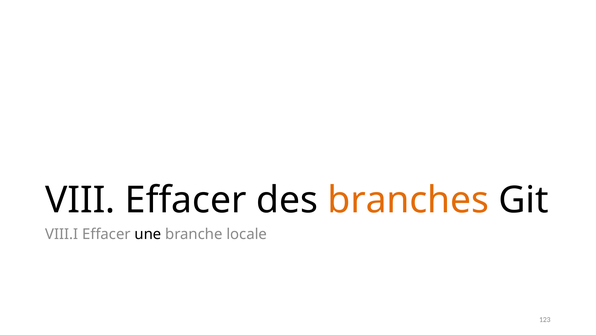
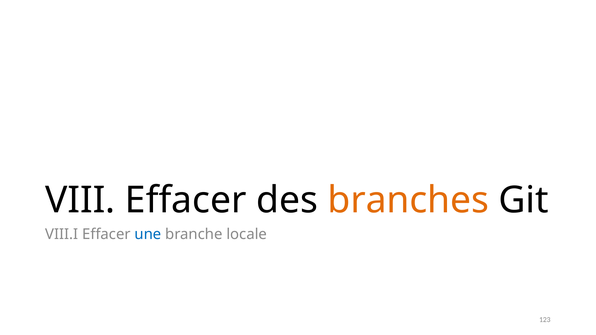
une colour: black -> blue
